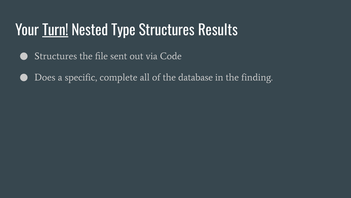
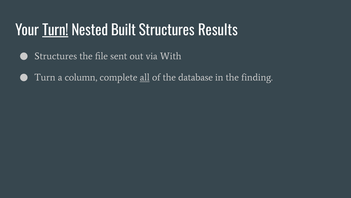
Type: Type -> Built
Code: Code -> With
Does at (45, 77): Does -> Turn
specific: specific -> column
all underline: none -> present
